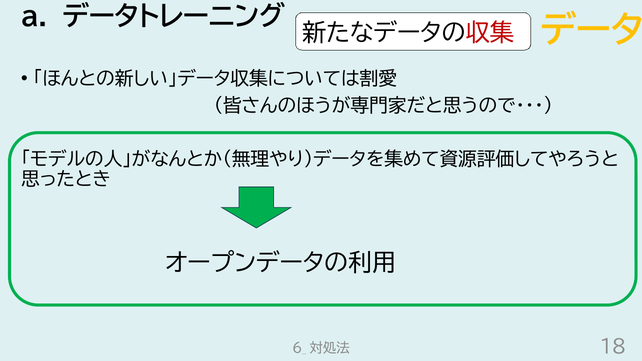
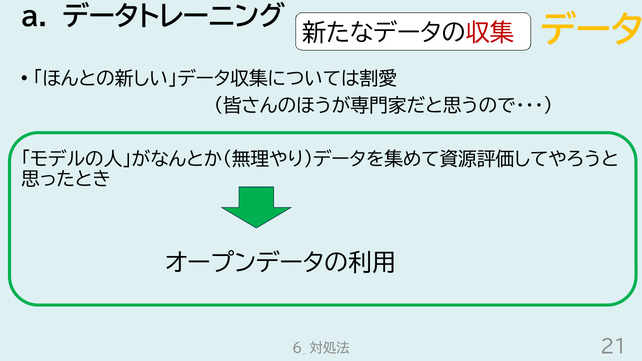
18: 18 -> 21
